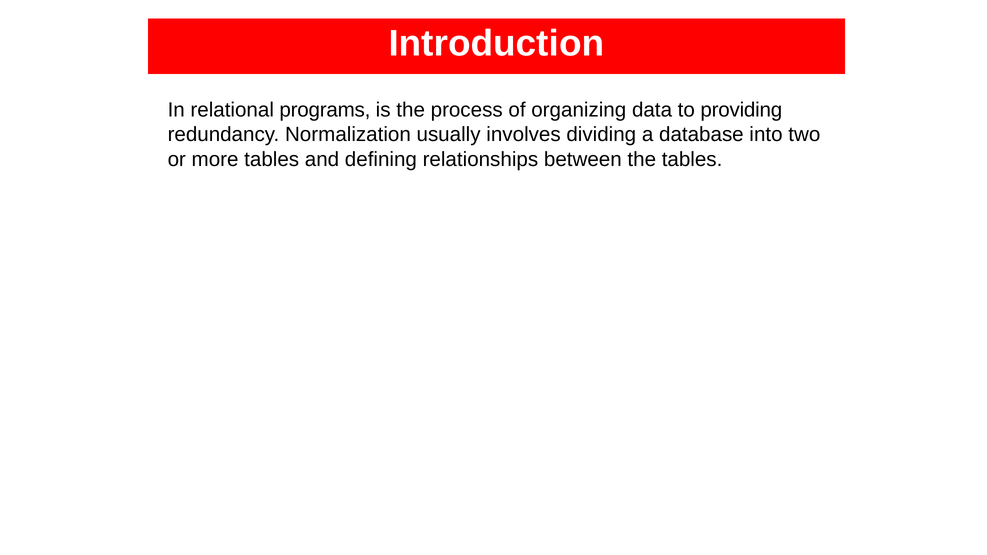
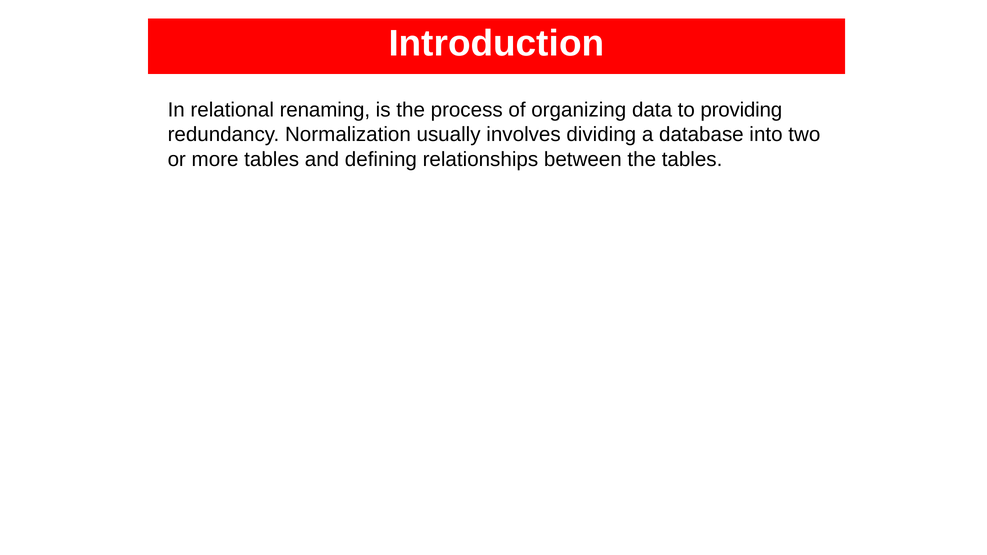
programs: programs -> renaming
